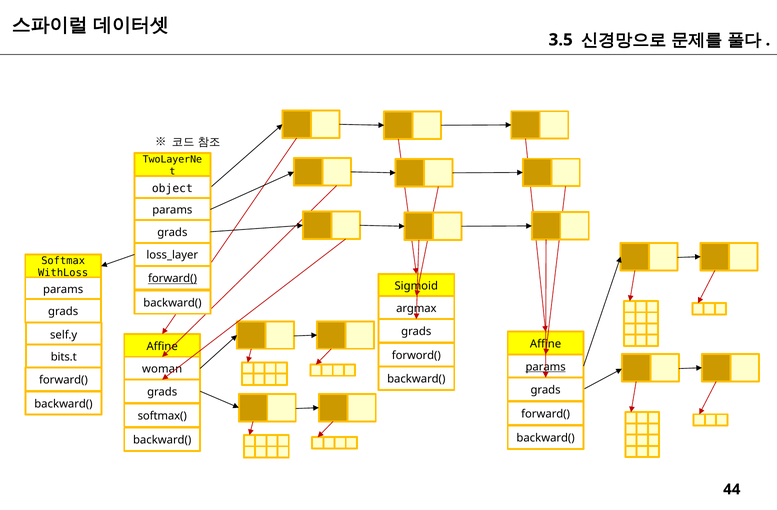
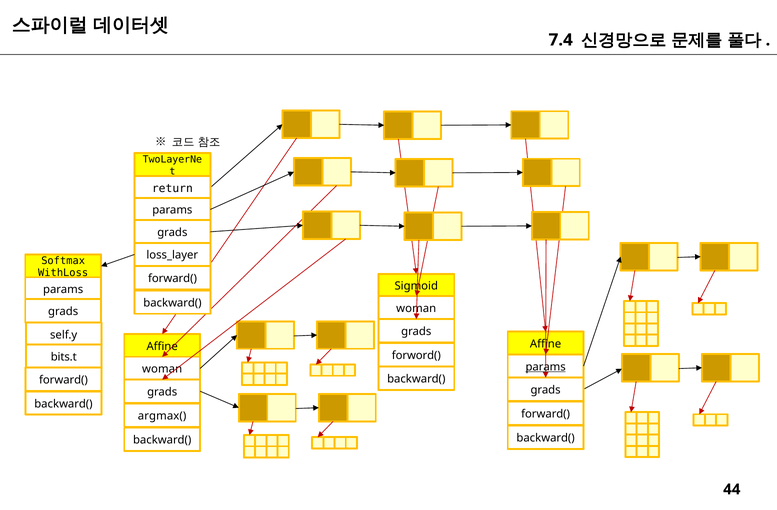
3.5: 3.5 -> 7.4
object: object -> return
forward( at (172, 279) underline: present -> none
argmax at (416, 309): argmax -> woman
softmax(: softmax( -> argmax(
